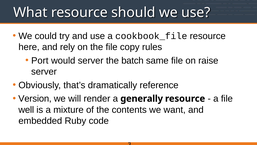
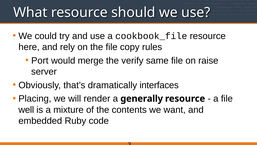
would server: server -> merge
batch: batch -> verify
reference: reference -> interfaces
Version: Version -> Placing
